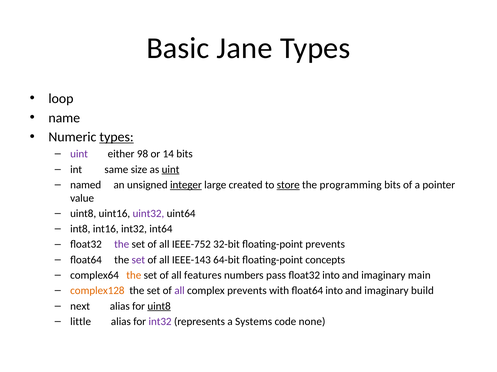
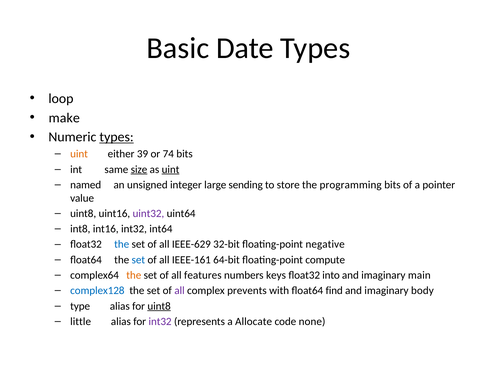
Jane: Jane -> Date
name: name -> make
uint at (79, 154) colour: purple -> orange
98: 98 -> 39
14: 14 -> 74
size underline: none -> present
integer underline: present -> none
created: created -> sending
store underline: present -> none
the at (122, 245) colour: purple -> blue
IEEE-752: IEEE-752 -> IEEE-629
floating-point prevents: prevents -> negative
set at (138, 260) colour: purple -> blue
IEEE-143: IEEE-143 -> IEEE-161
concepts: concepts -> compute
pass: pass -> keys
complex128 colour: orange -> blue
float64 into: into -> find
build: build -> body
next: next -> type
Systems: Systems -> Allocate
